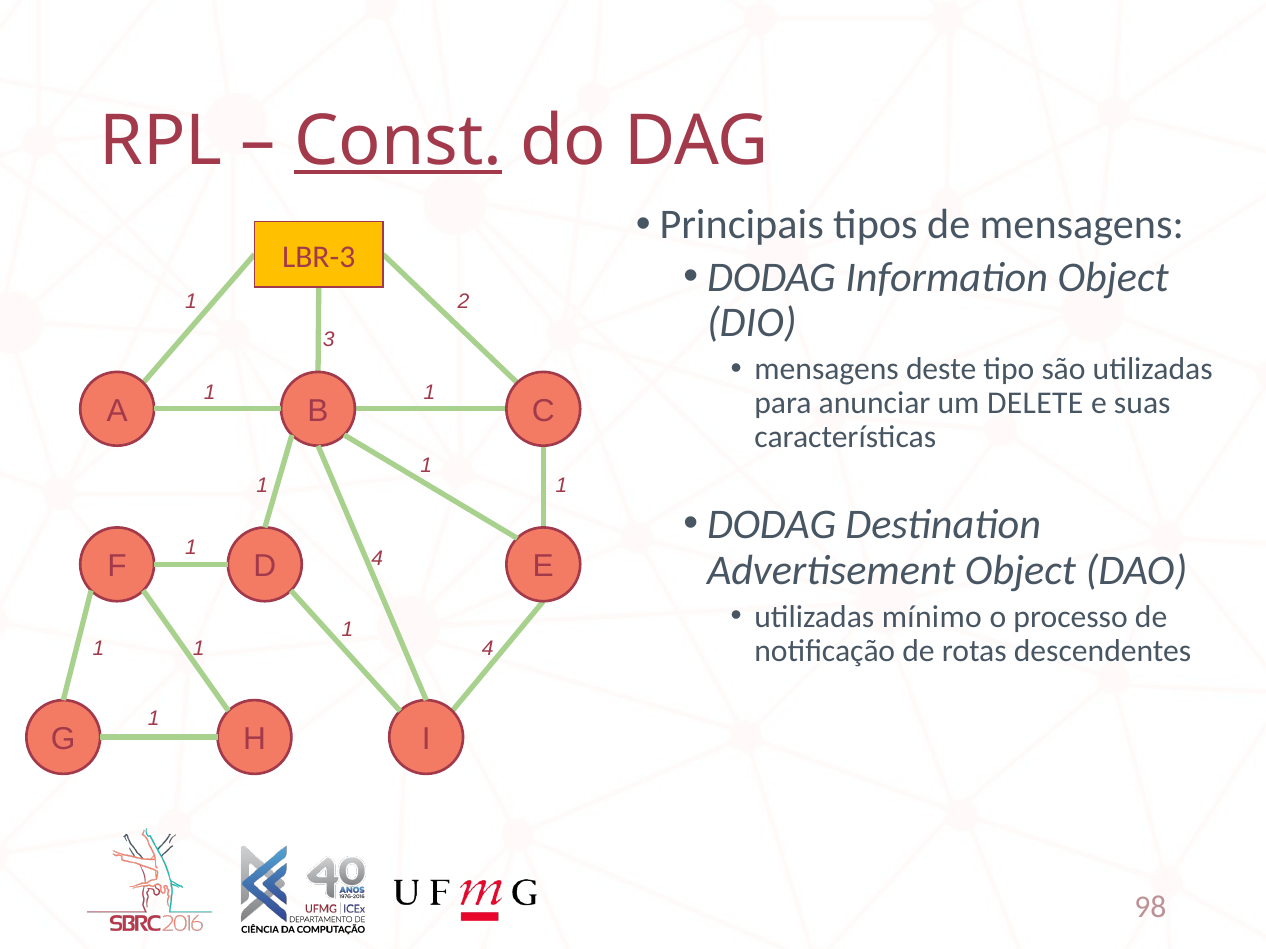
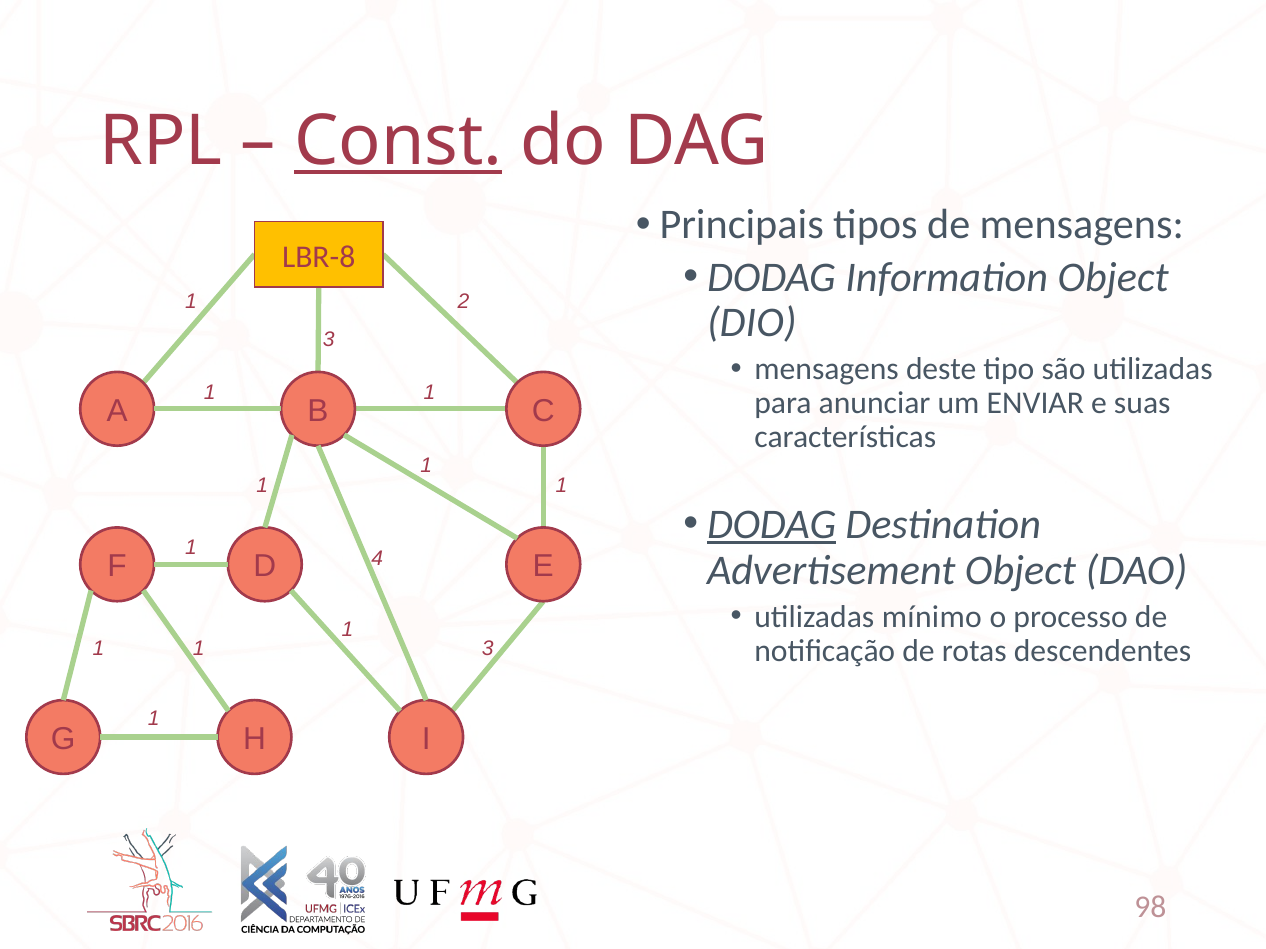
LBR-3: LBR-3 -> LBR-8
DELETE: DELETE -> ENVIAR
DODAG at (772, 525) underline: none -> present
4 at (488, 649): 4 -> 3
